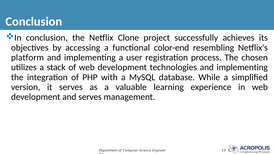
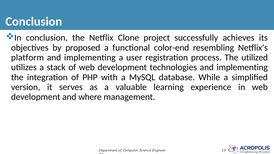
accessing: accessing -> proposed
chosen: chosen -> utilized
and serves: serves -> where
